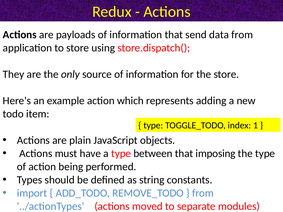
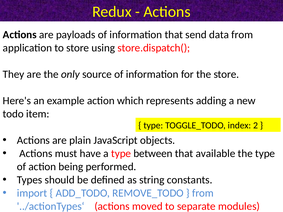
1: 1 -> 2
imposing: imposing -> available
